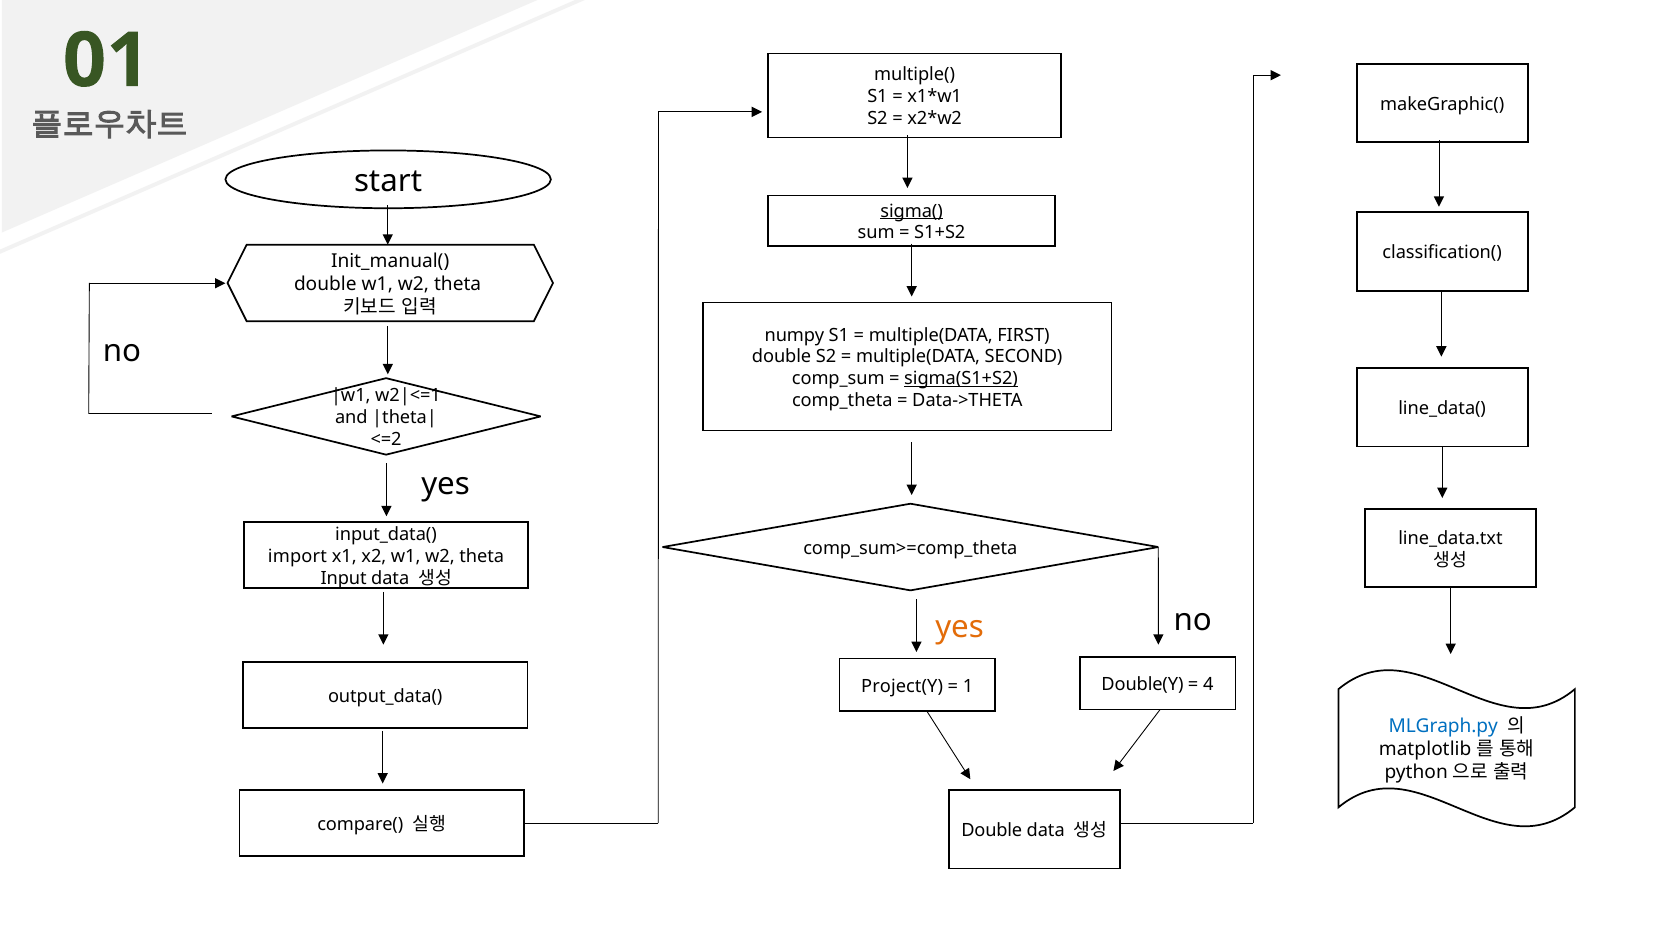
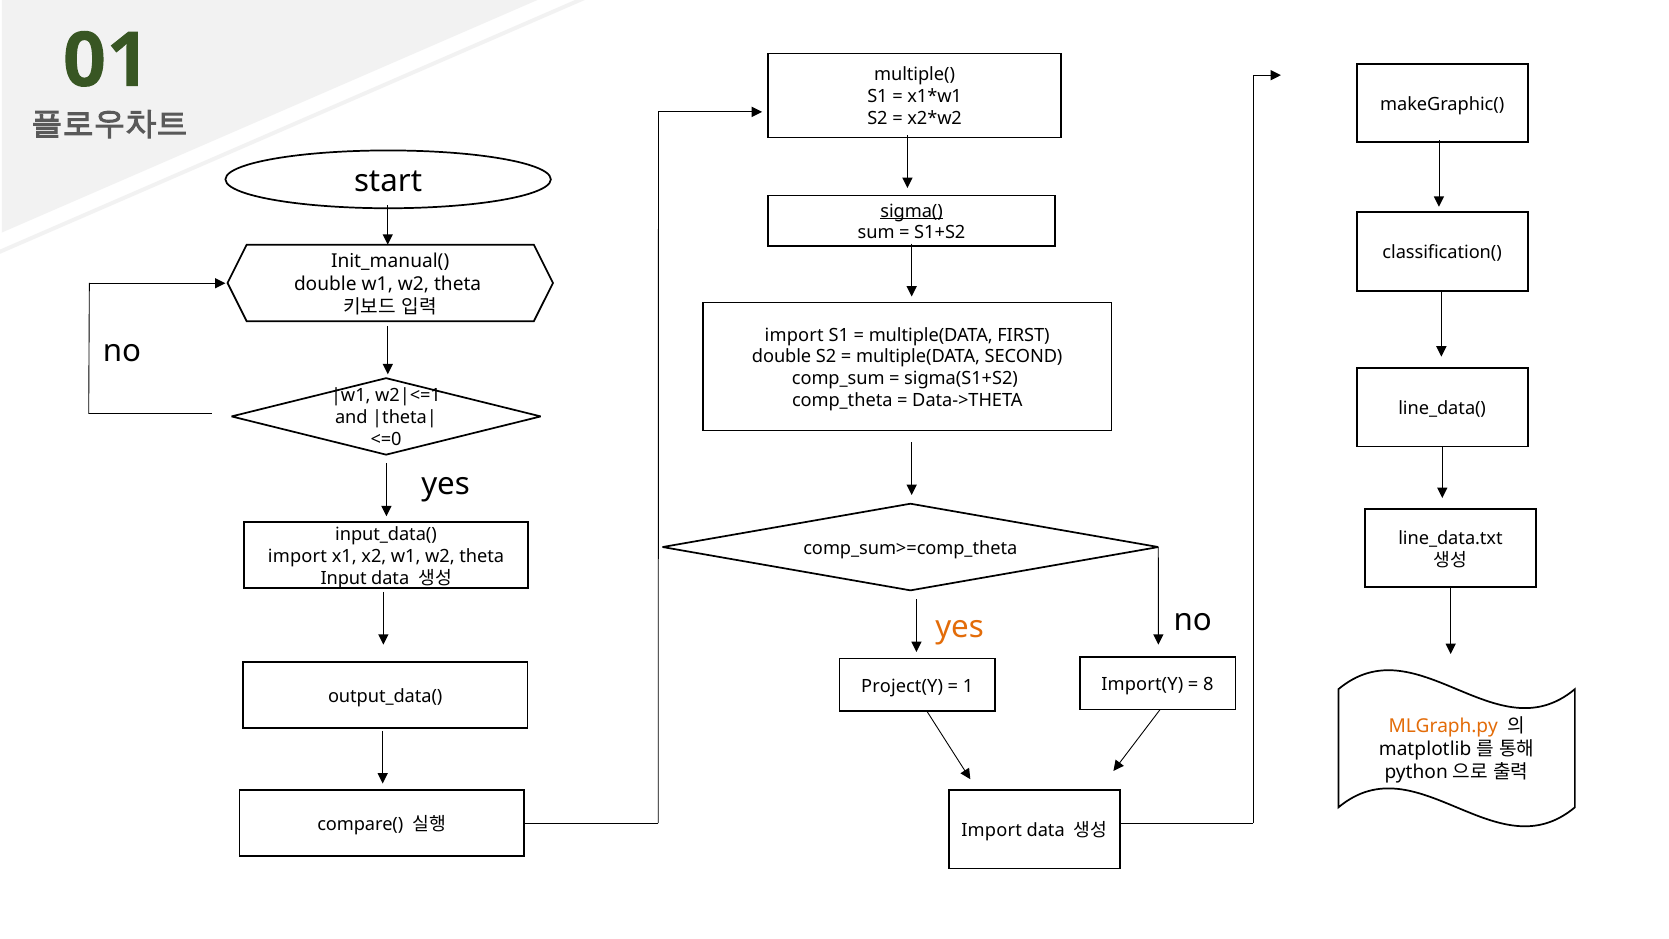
numpy at (794, 335): numpy -> import
sigma(S1+S2 underline: present -> none
<=2: <=2 -> <=0
Double(Y: Double(Y -> Import(Y
4: 4 -> 8
MLGraph.py colour: blue -> orange
Double at (992, 831): Double -> Import
